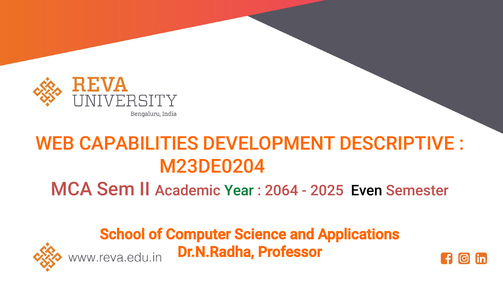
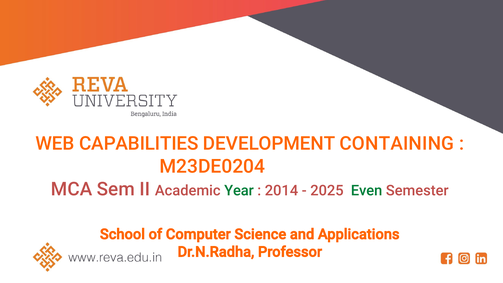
DESCRIPTIVE: DESCRIPTIVE -> CONTAINING
2064: 2064 -> 2014
Even colour: black -> green
